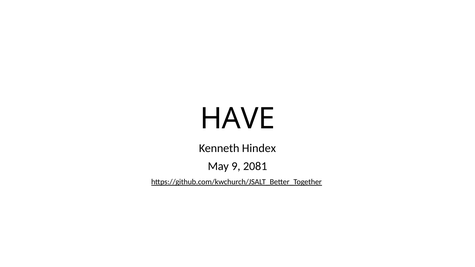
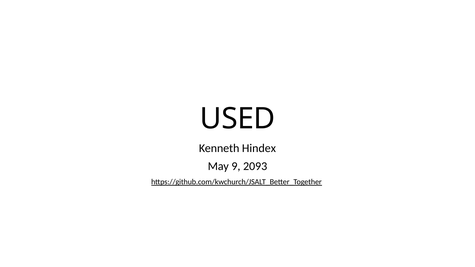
HAVE: HAVE -> USED
2081: 2081 -> 2093
